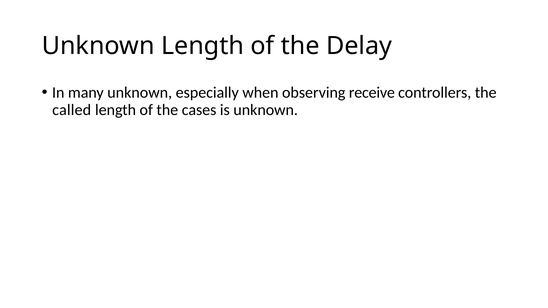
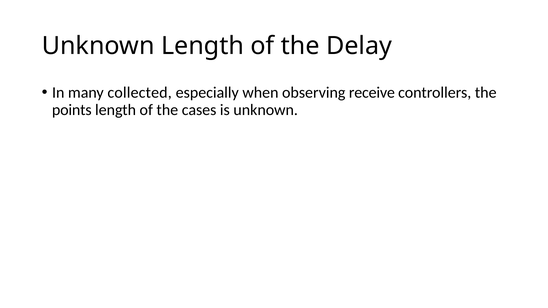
many unknown: unknown -> collected
called: called -> points
